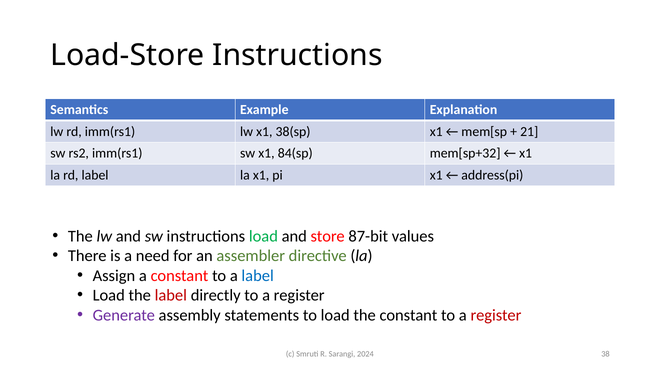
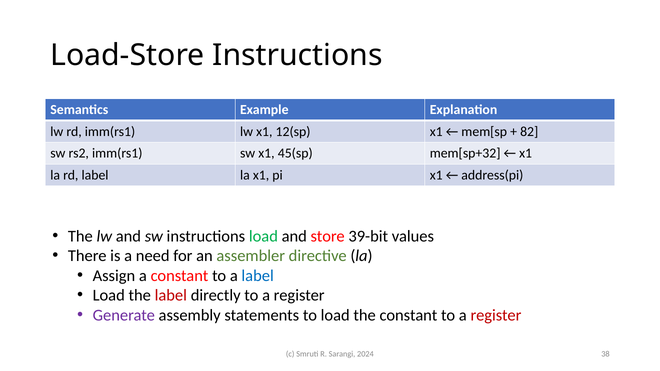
38(sp: 38(sp -> 12(sp
21: 21 -> 82
84(sp: 84(sp -> 45(sp
87-bit: 87-bit -> 39-bit
